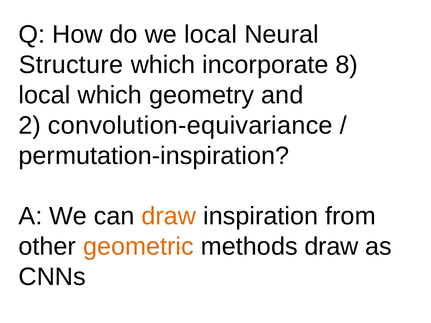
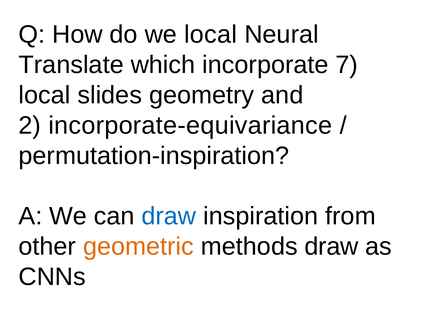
Structure: Structure -> Translate
8: 8 -> 7
local which: which -> slides
convolution-equivariance: convolution-equivariance -> incorporate-equivariance
draw at (169, 216) colour: orange -> blue
